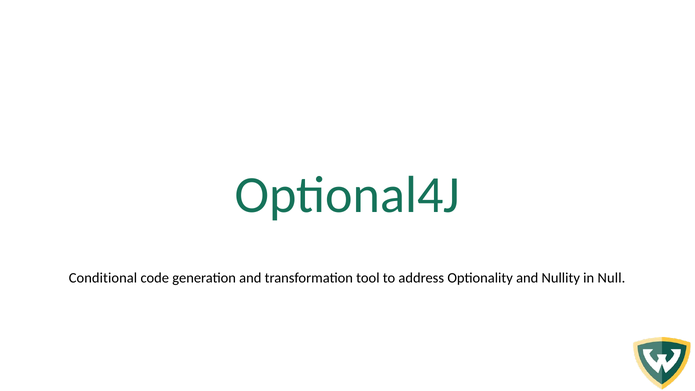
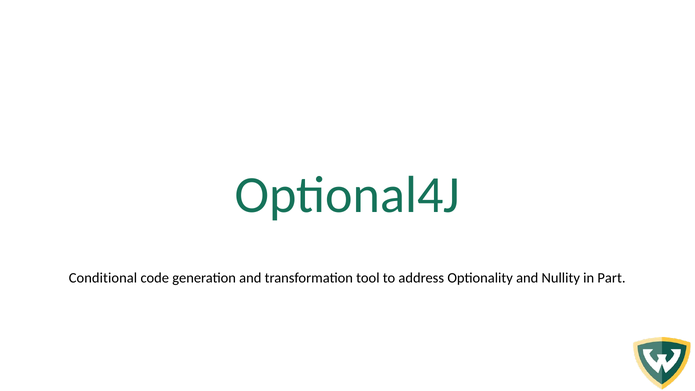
Null: Null -> Part
